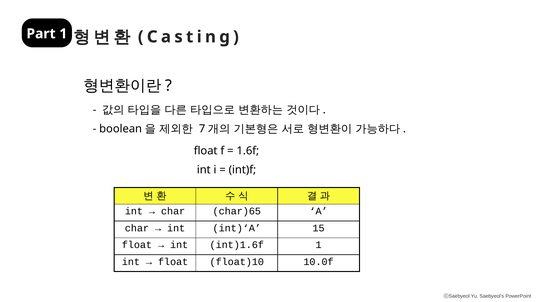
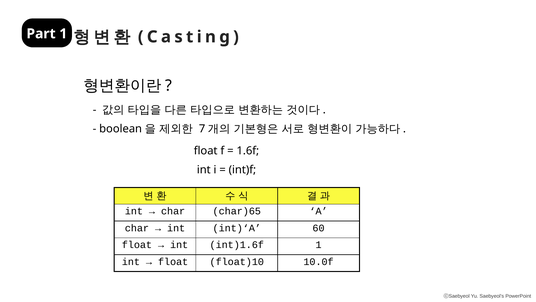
15: 15 -> 60
